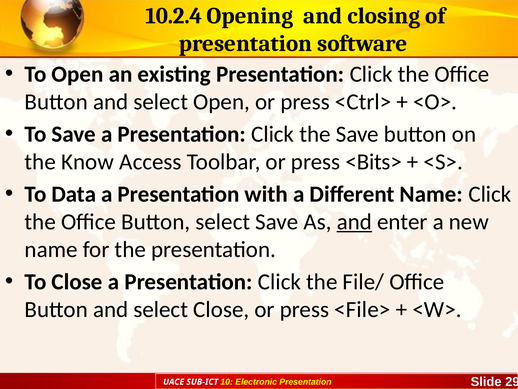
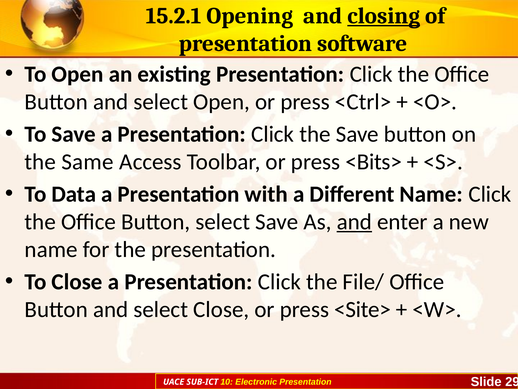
10.2.4: 10.2.4 -> 15.2.1
closing underline: none -> present
Know: Know -> Same
<File>: <File> -> <Site>
